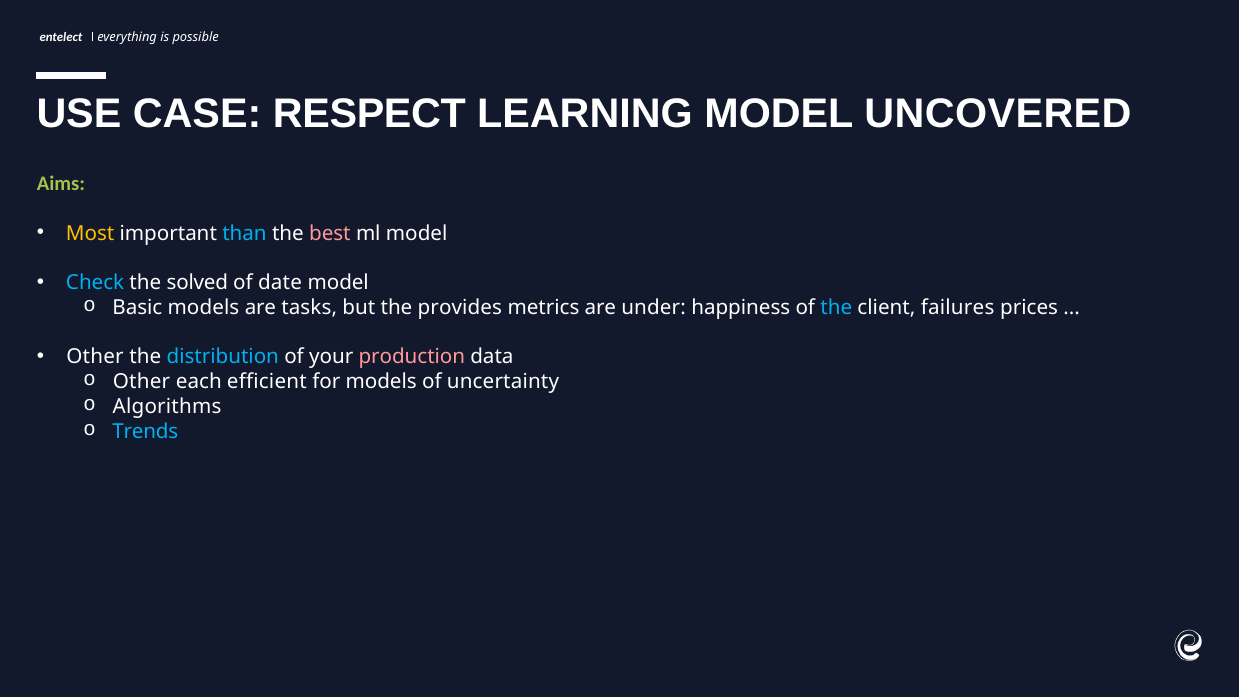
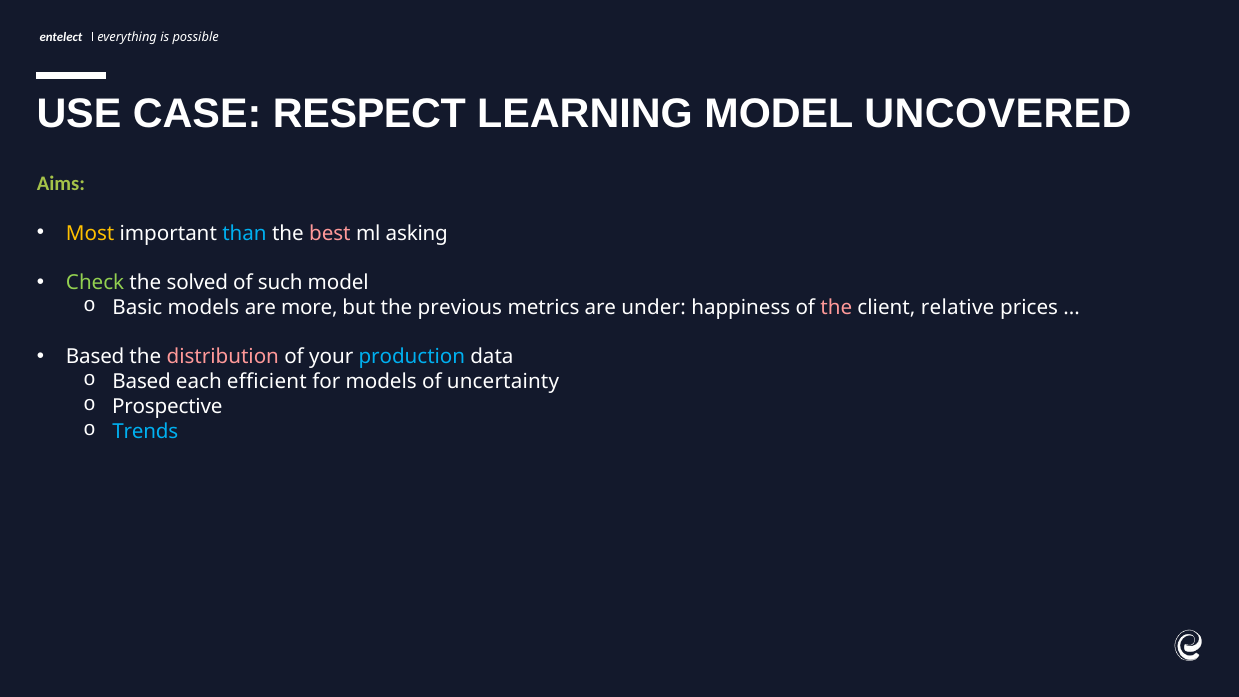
ml model: model -> asking
Check colour: light blue -> light green
date: date -> such
tasks: tasks -> more
provides: provides -> previous
the at (836, 307) colour: light blue -> pink
failures: failures -> relative
Other at (95, 357): Other -> Based
distribution colour: light blue -> pink
production colour: pink -> light blue
Other at (141, 382): Other -> Based
Algorithms: Algorithms -> Prospective
